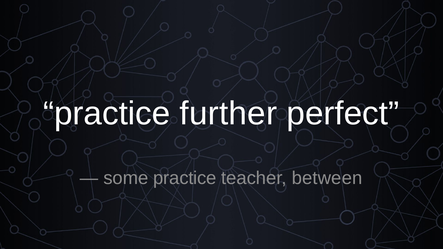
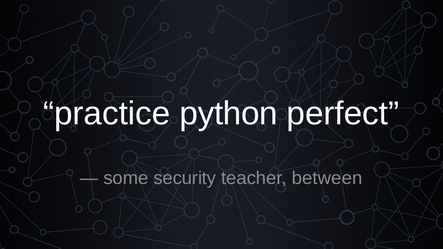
further: further -> python
some practice: practice -> security
